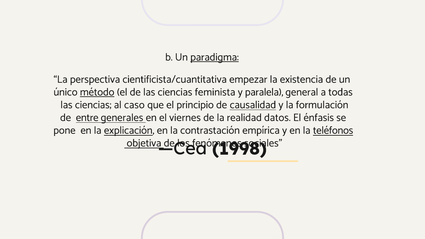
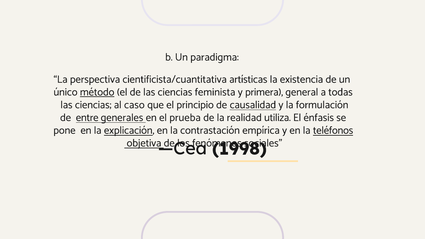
paradigma underline: present -> none
empezar: empezar -> artísticas
paralela: paralela -> primera
viernes: viernes -> prueba
datos: datos -> utiliza
